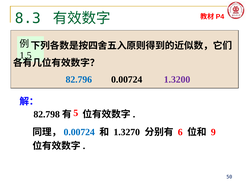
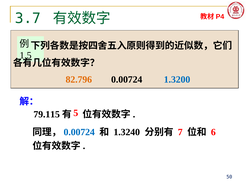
8.3: 8.3 -> 3.7
82.796 colour: blue -> orange
1.3200 colour: purple -> blue
82.798: 82.798 -> 79.115
1.3270: 1.3270 -> 1.3240
6: 6 -> 7
9: 9 -> 6
